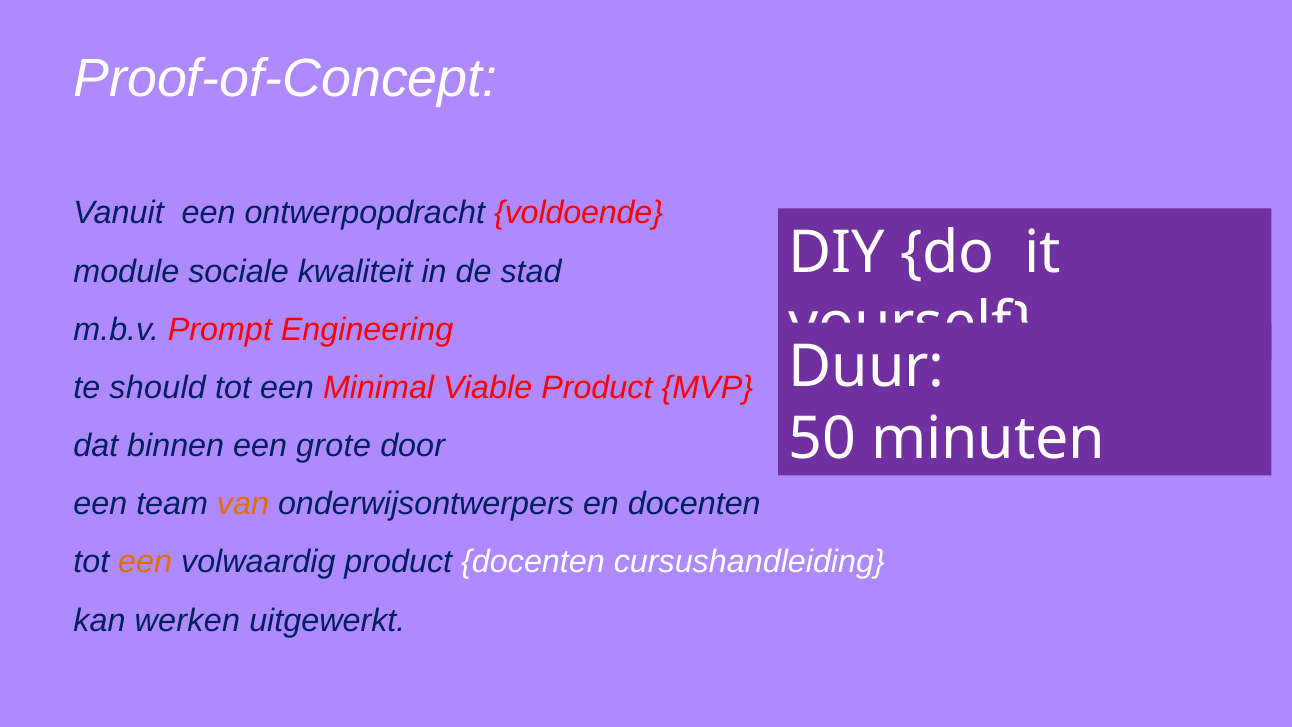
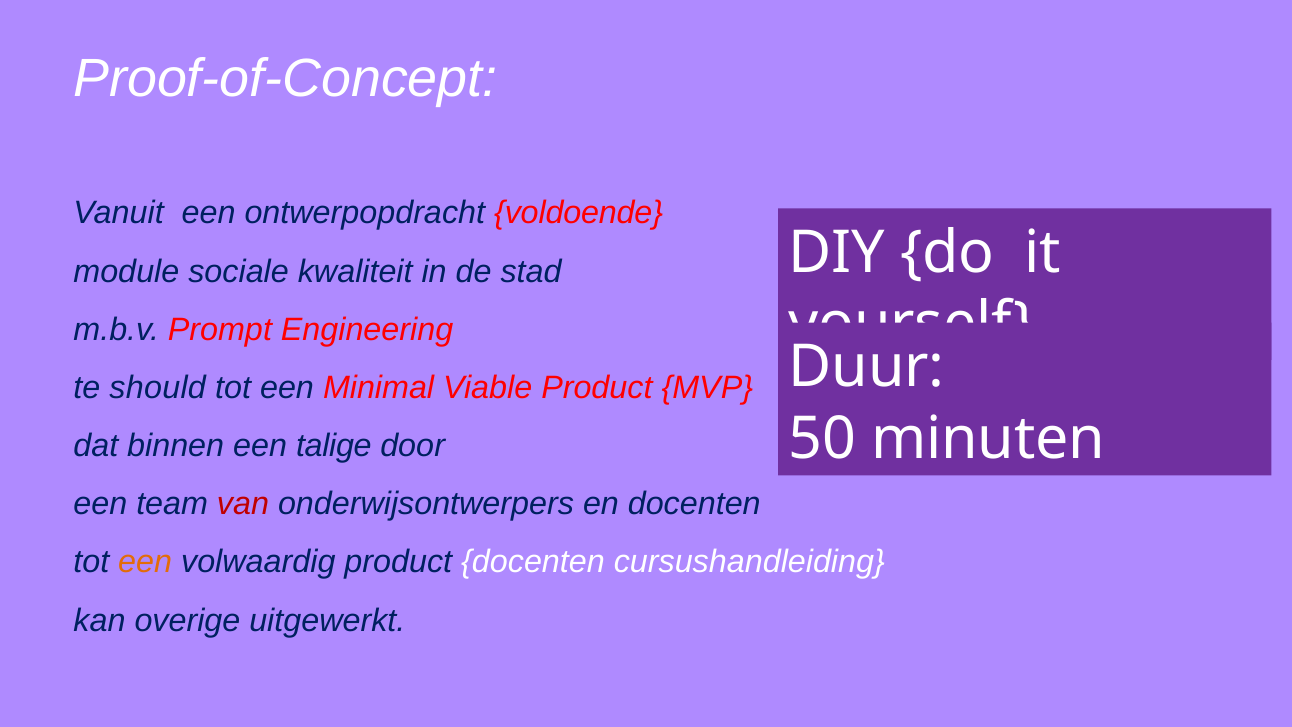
grote: grote -> talige
van colour: orange -> red
werken: werken -> overige
